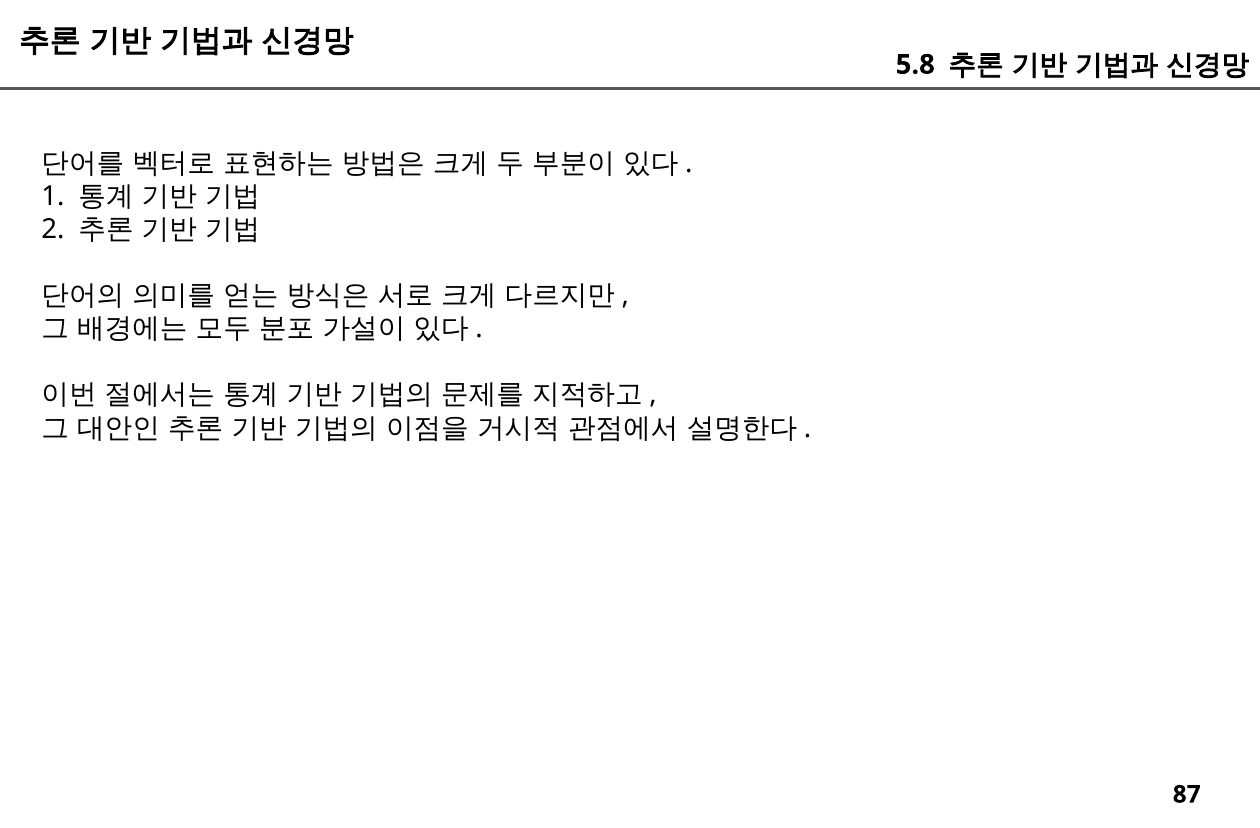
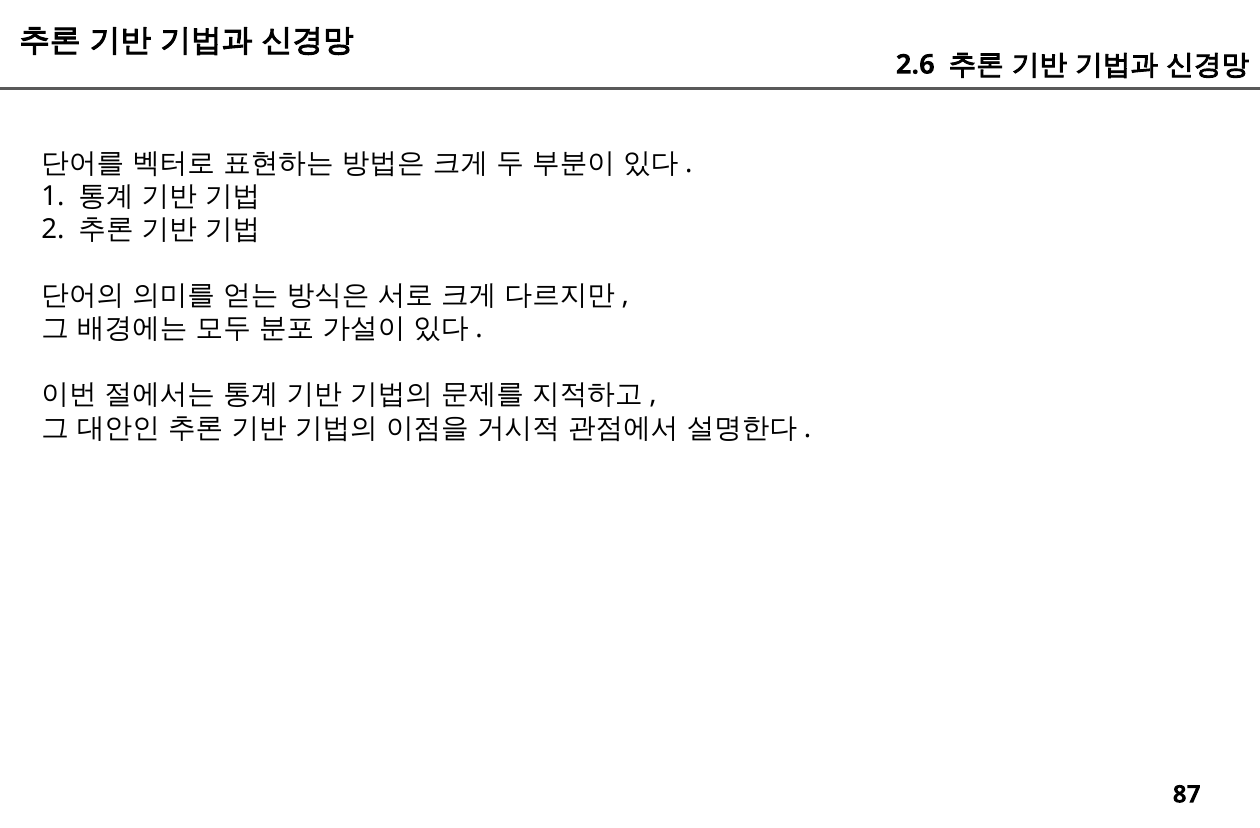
5.8: 5.8 -> 2.6
